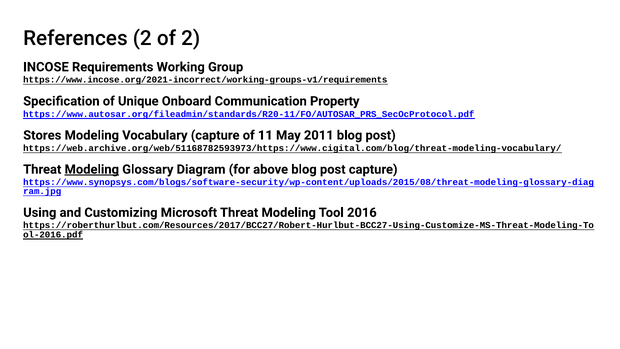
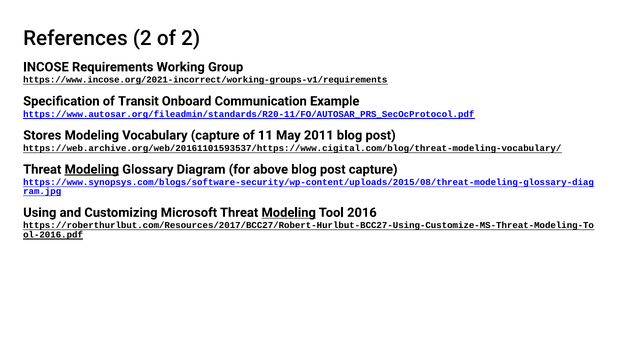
Unique: Unique -> Transit
Property: Property -> Example
https://web.archive.org/web/51168782593973/https://www.cigital.com/blog/threat-modeling-vocabulary/: https://web.archive.org/web/51168782593973/https://www.cigital.com/blog/threat-modeling-vocabulary/ -> https://web.archive.org/web/20161101593537/https://www.cigital.com/blog/threat-modeling-vocabulary/
Modeling at (289, 212) underline: none -> present
